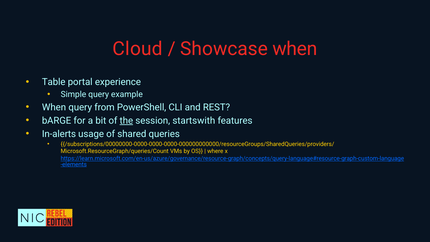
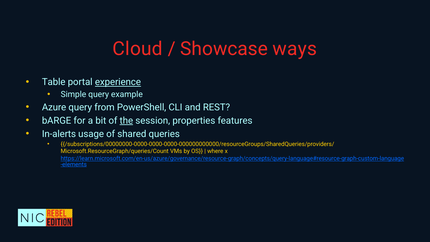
Showcase when: when -> ways
experience underline: none -> present
When at (54, 107): When -> Azure
startswith: startswith -> properties
